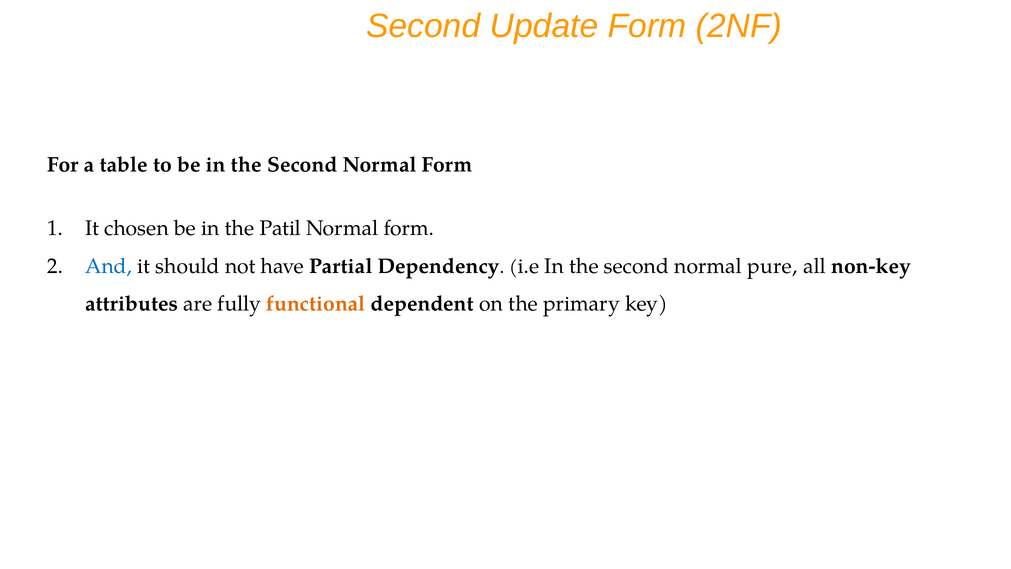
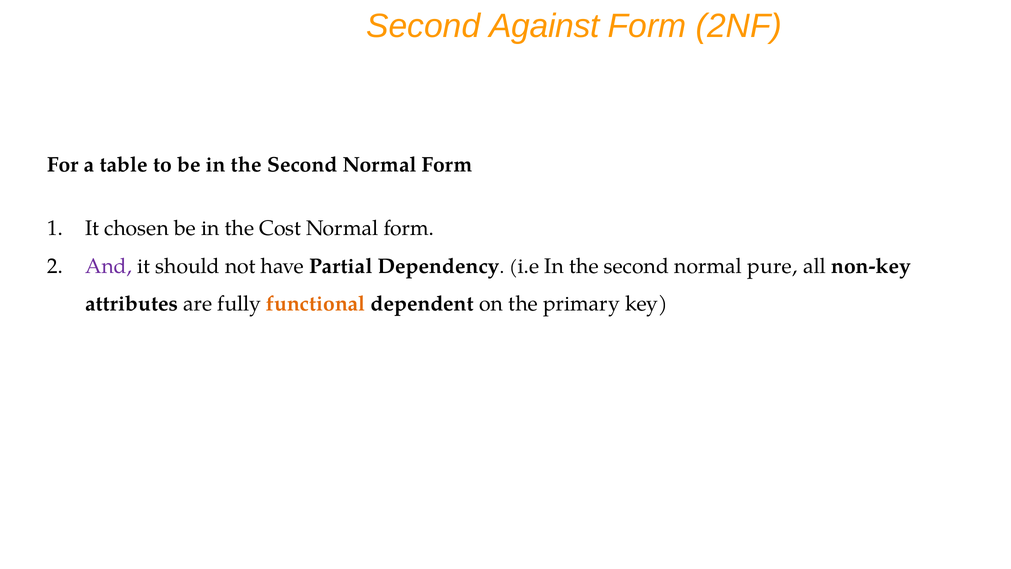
Update: Update -> Against
Patil: Patil -> Cost
And colour: blue -> purple
